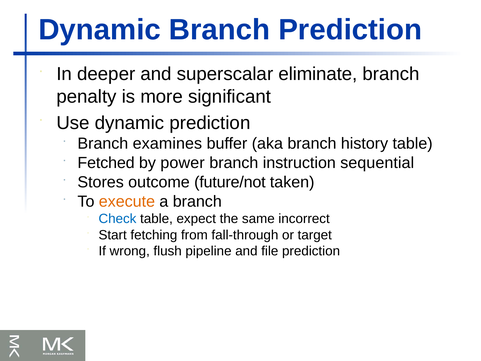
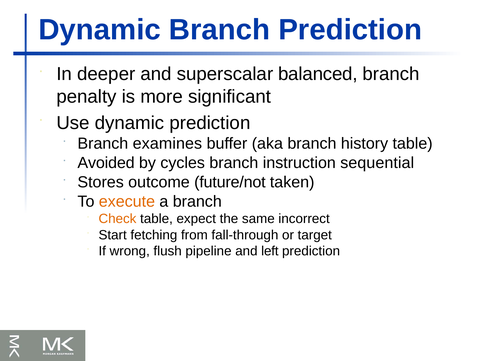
eliminate: eliminate -> balanced
Fetched: Fetched -> Avoided
power: power -> cycles
Check colour: blue -> orange
file: file -> left
